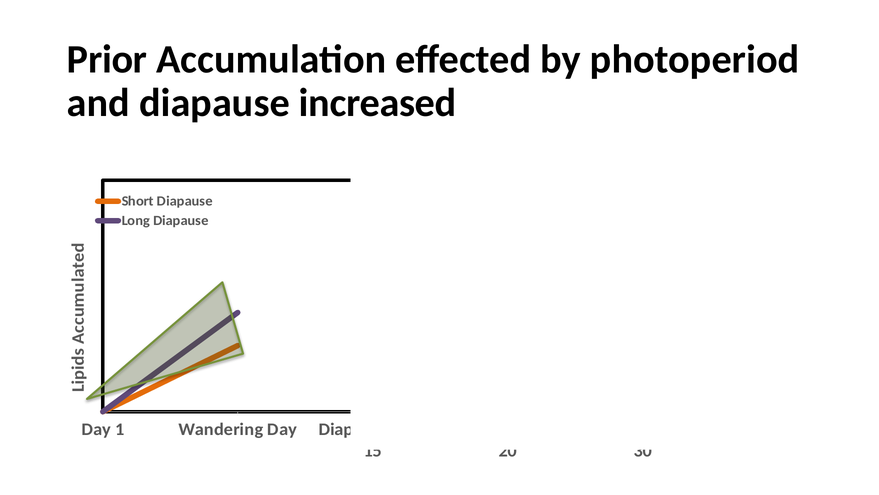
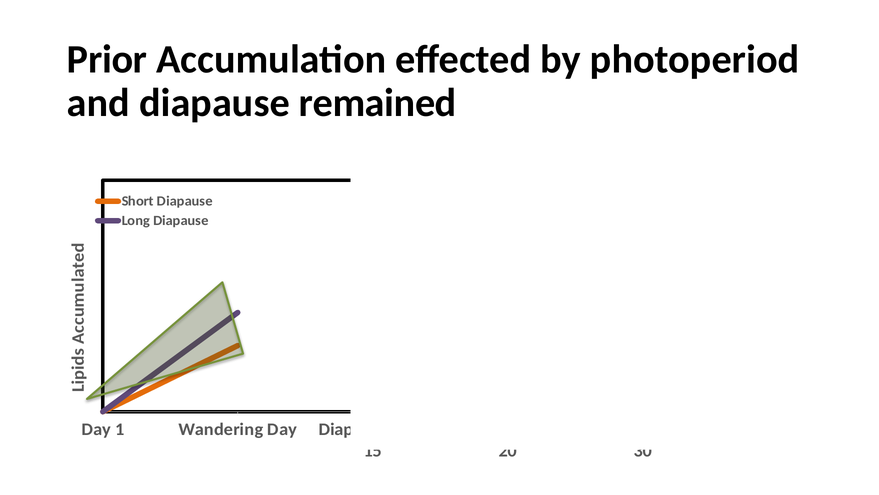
increased: increased -> remained
